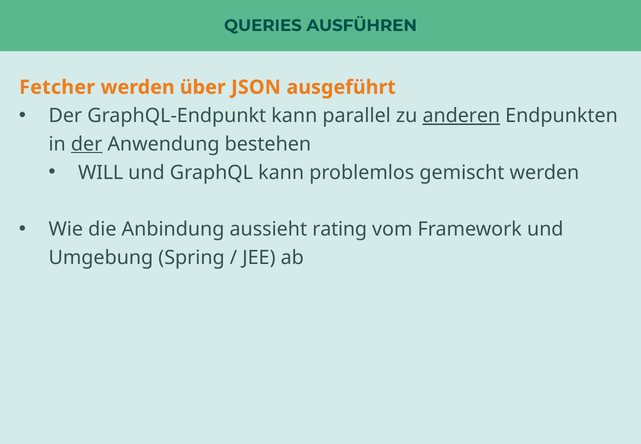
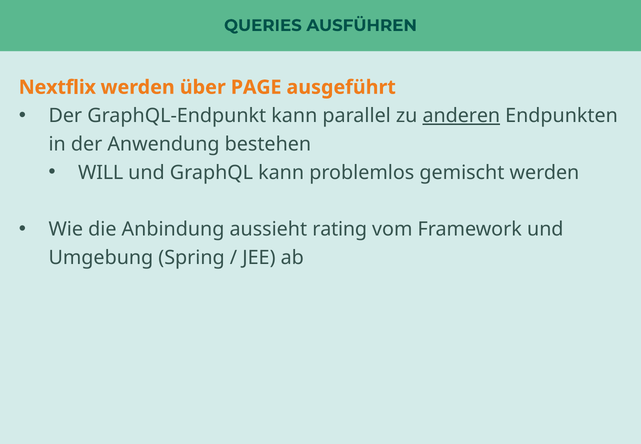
Fetcher: Fetcher -> Nextflix
JSON: JSON -> PAGE
der at (87, 144) underline: present -> none
